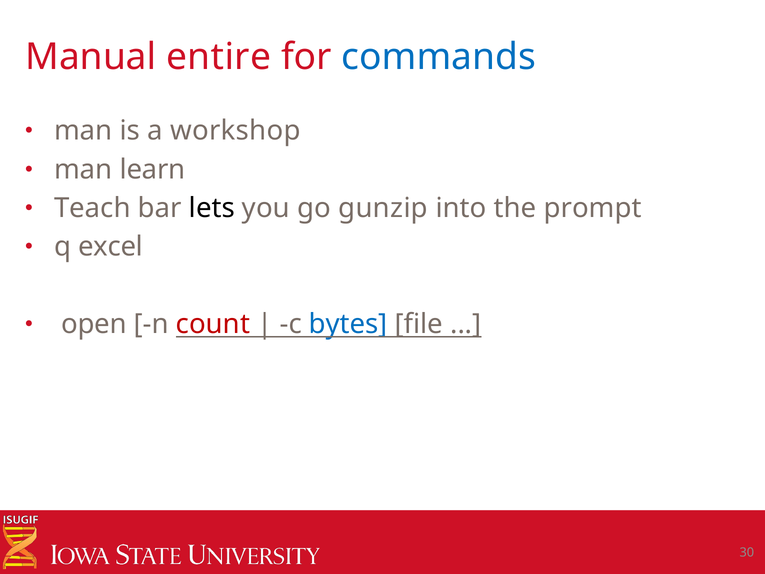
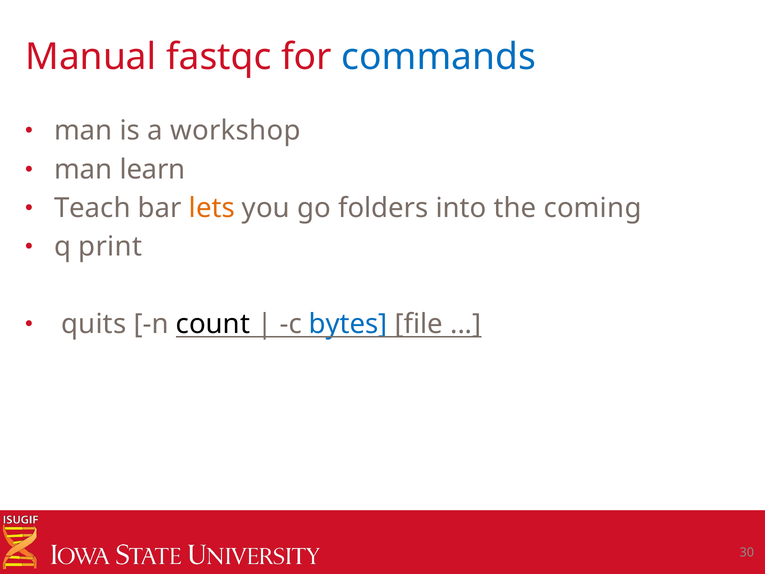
entire: entire -> fastqc
lets colour: black -> orange
gunzip: gunzip -> folders
prompt: prompt -> coming
excel: excel -> print
open: open -> quits
count colour: red -> black
